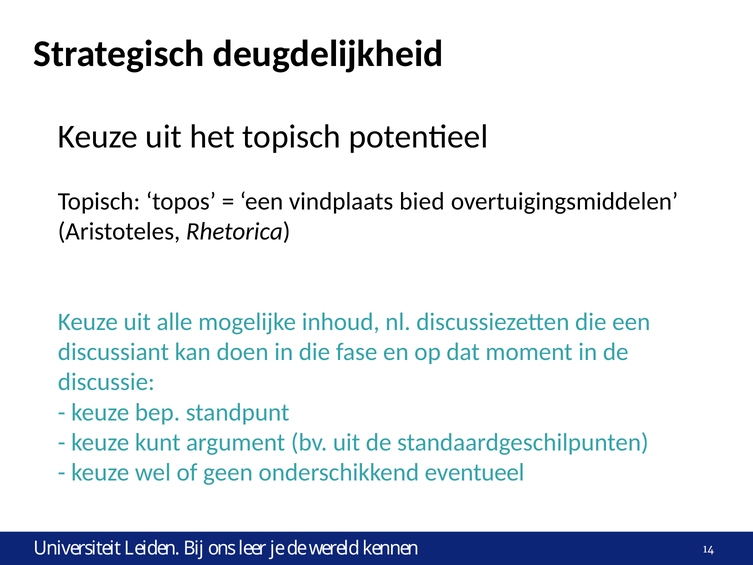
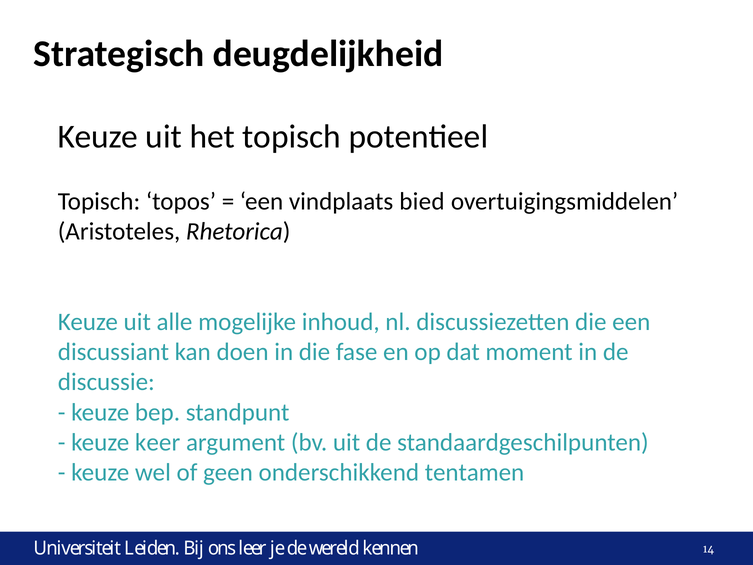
kunt: kunt -> keer
eventueel: eventueel -> tentamen
